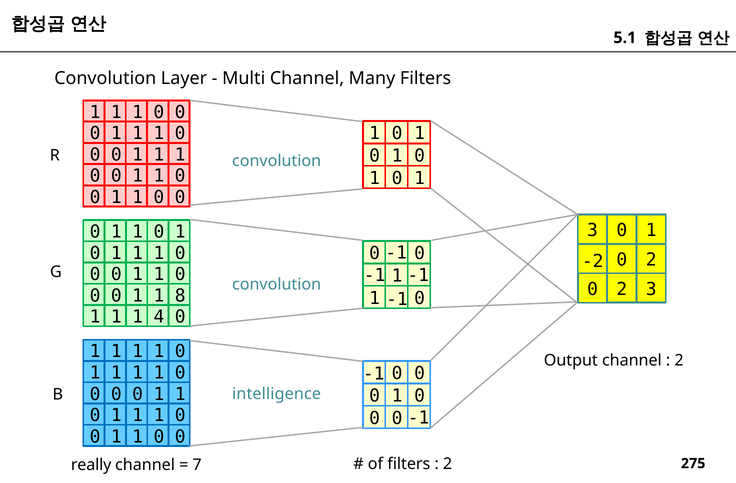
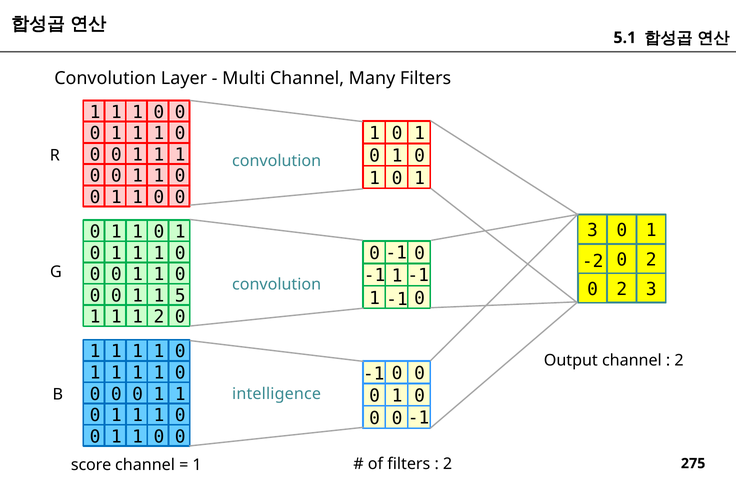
8: 8 -> 5
1 4: 4 -> 2
really: really -> score
7 at (197, 465): 7 -> 1
